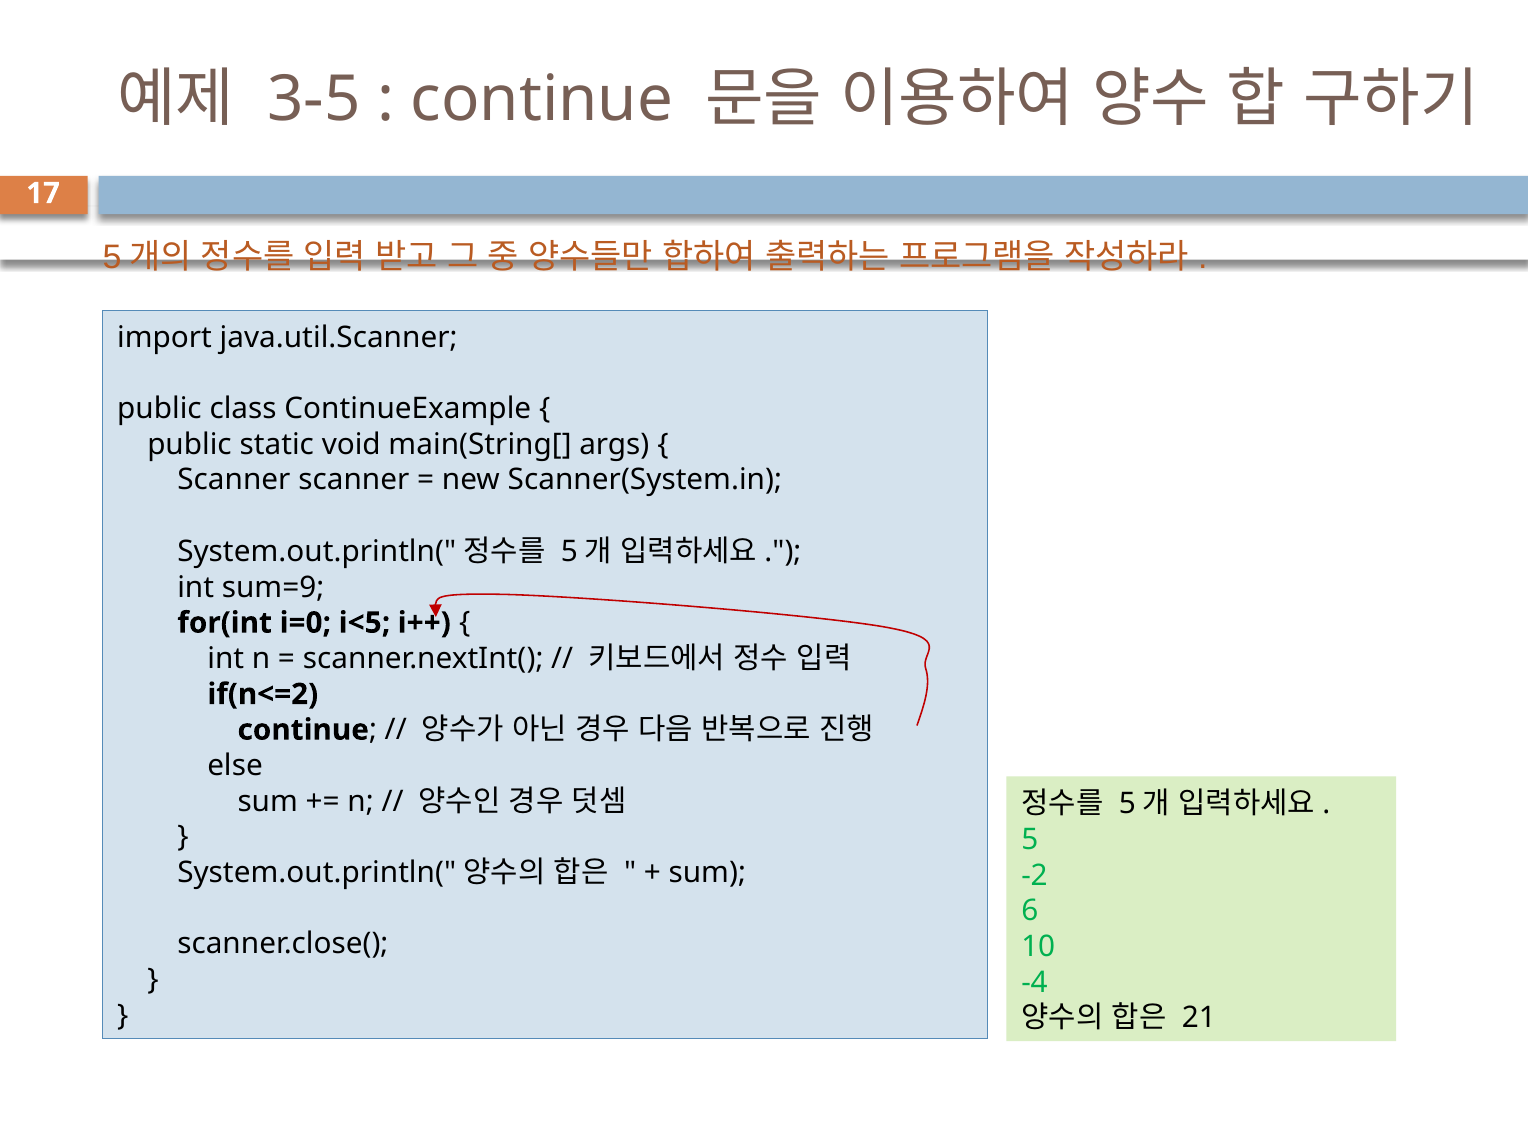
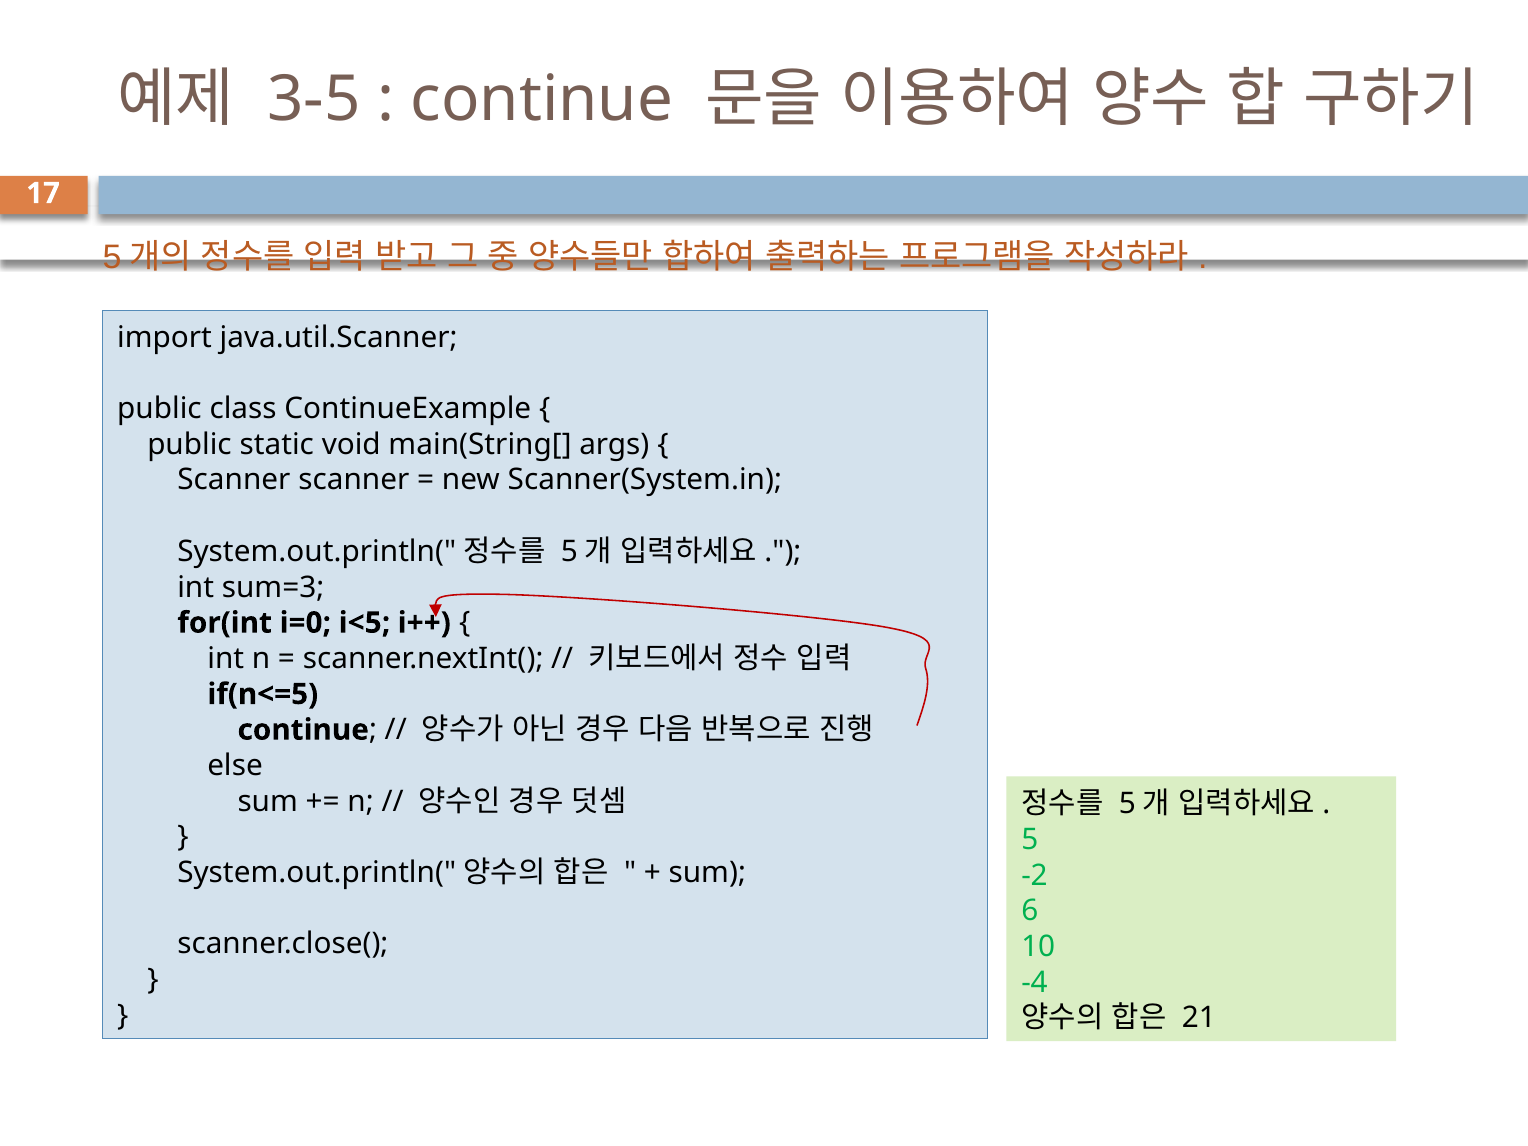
sum=9: sum=9 -> sum=3
if(n<=2: if(n<=2 -> if(n<=5
